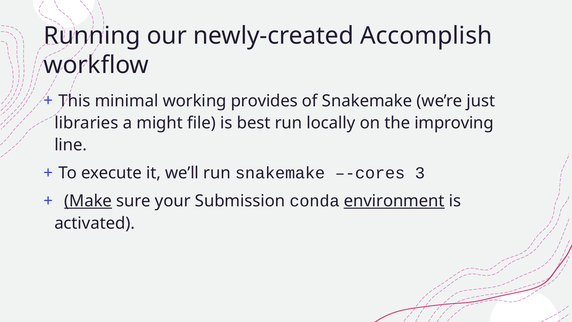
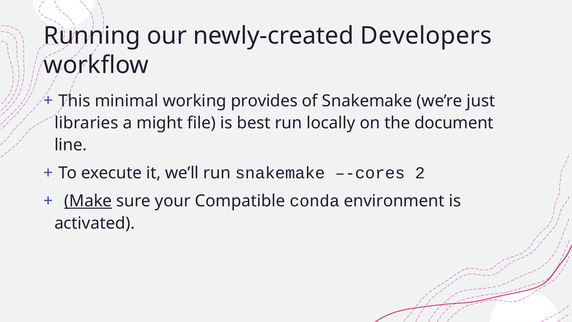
Accomplish: Accomplish -> Developers
improving: improving -> document
3: 3 -> 2
Submission: Submission -> Compatible
environment underline: present -> none
